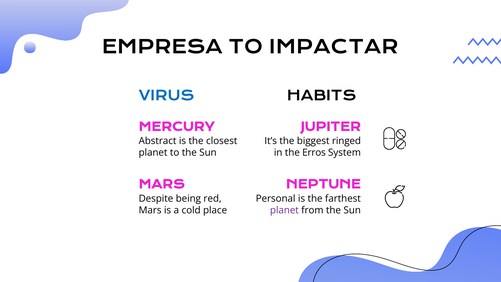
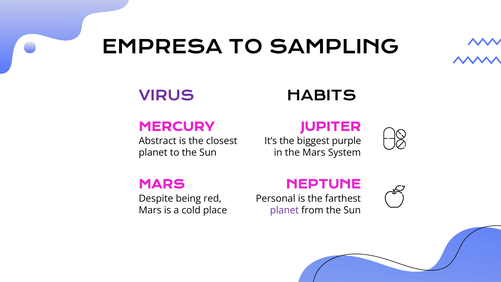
IMPACTAR: IMPACTAR -> SAMPLING
VIRUS colour: blue -> purple
ringed: ringed -> purple
the Erros: Erros -> Mars
